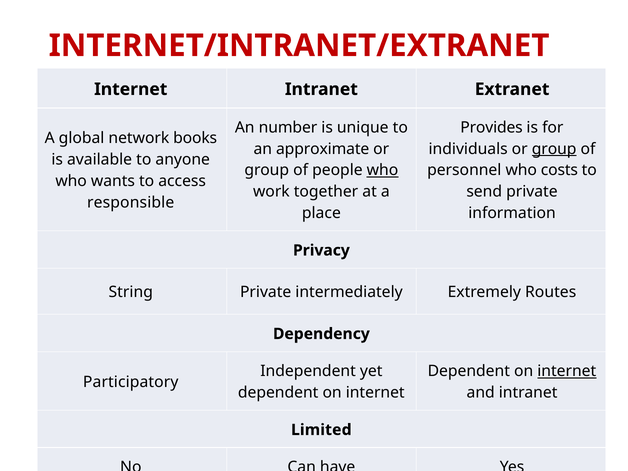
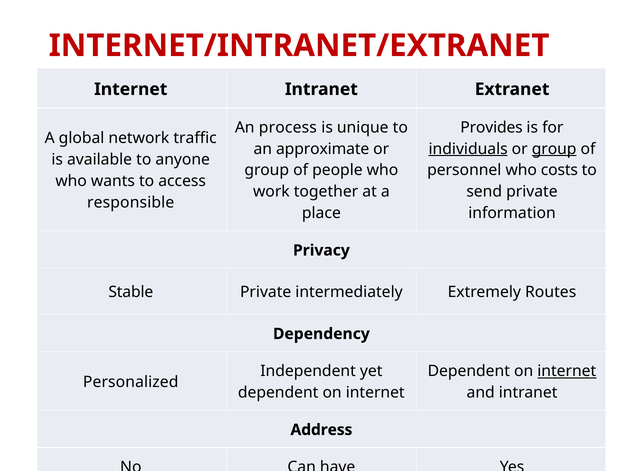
number: number -> process
books: books -> traffic
individuals underline: none -> present
who at (383, 170) underline: present -> none
String: String -> Stable
Participatory: Participatory -> Personalized
Limited: Limited -> Address
